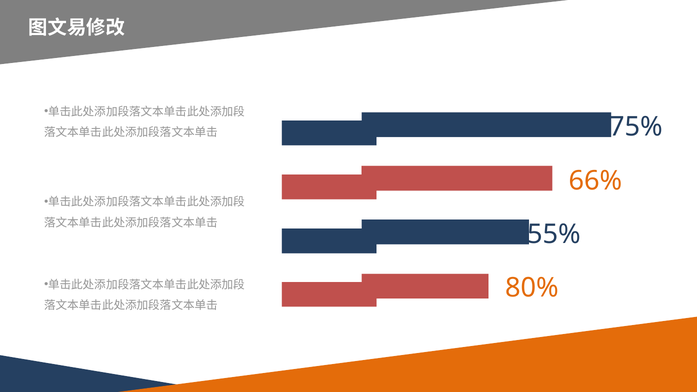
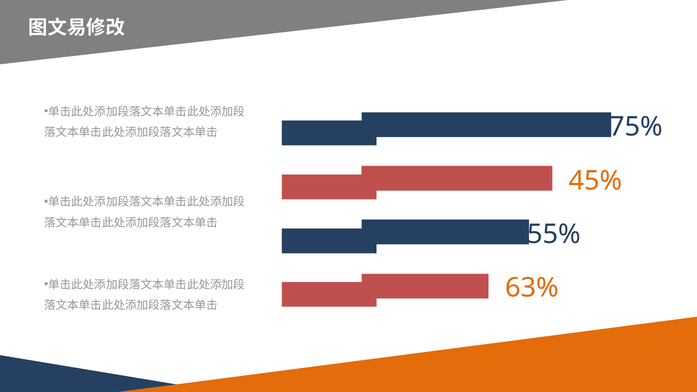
66%: 66% -> 45%
80%: 80% -> 63%
